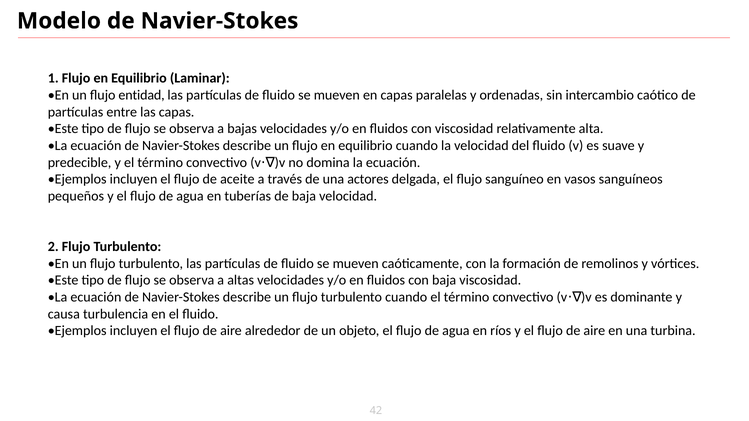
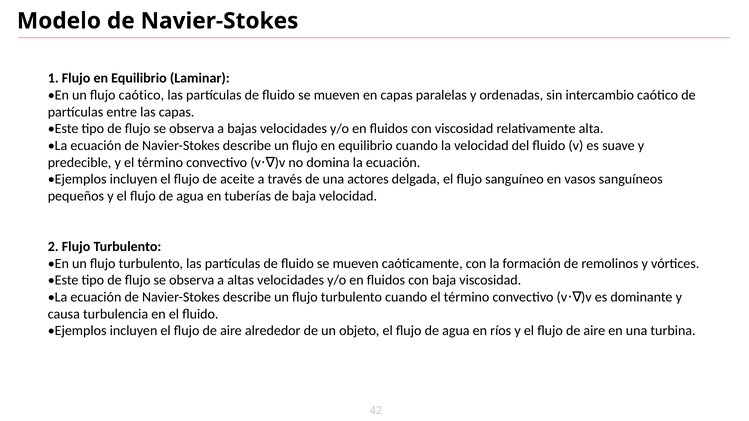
flujo entidad: entidad -> caótico
